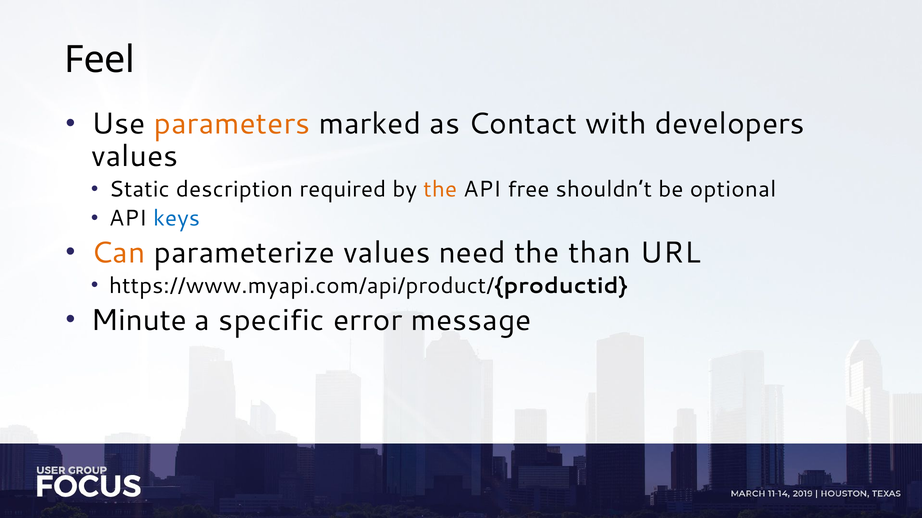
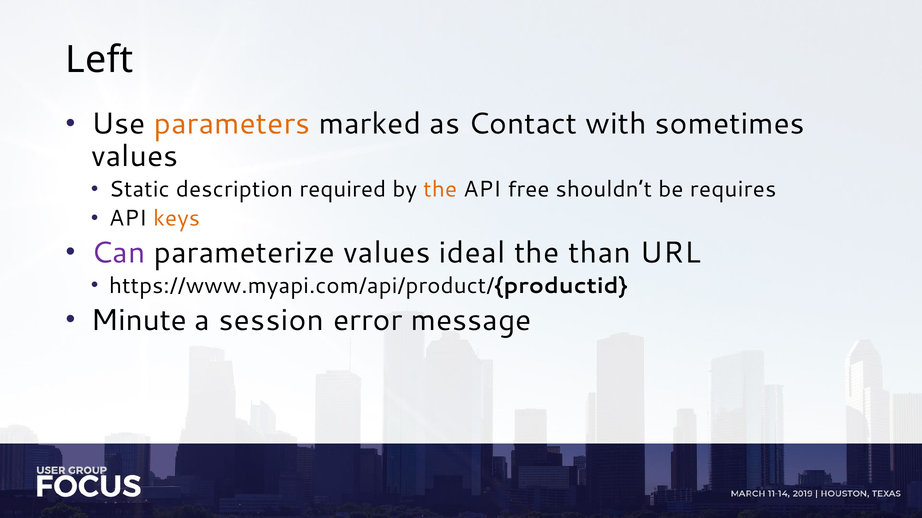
Feel: Feel -> Left
developers: developers -> sometimes
optional: optional -> requires
keys colour: blue -> orange
Can colour: orange -> purple
need: need -> ideal
specific: specific -> session
